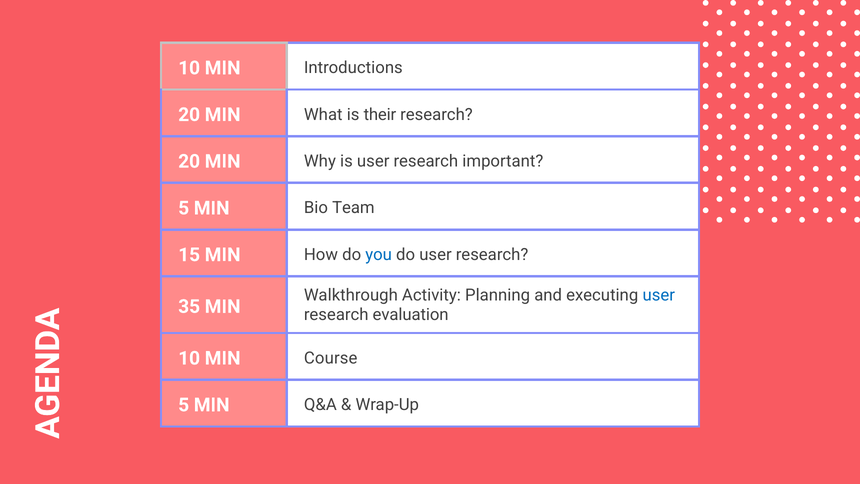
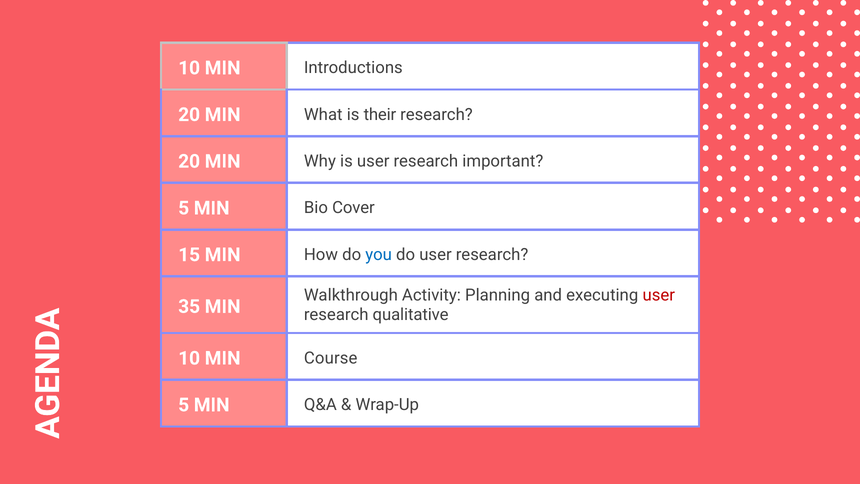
Team: Team -> Cover
user at (659, 295) colour: blue -> red
evaluation: evaluation -> qualitative
